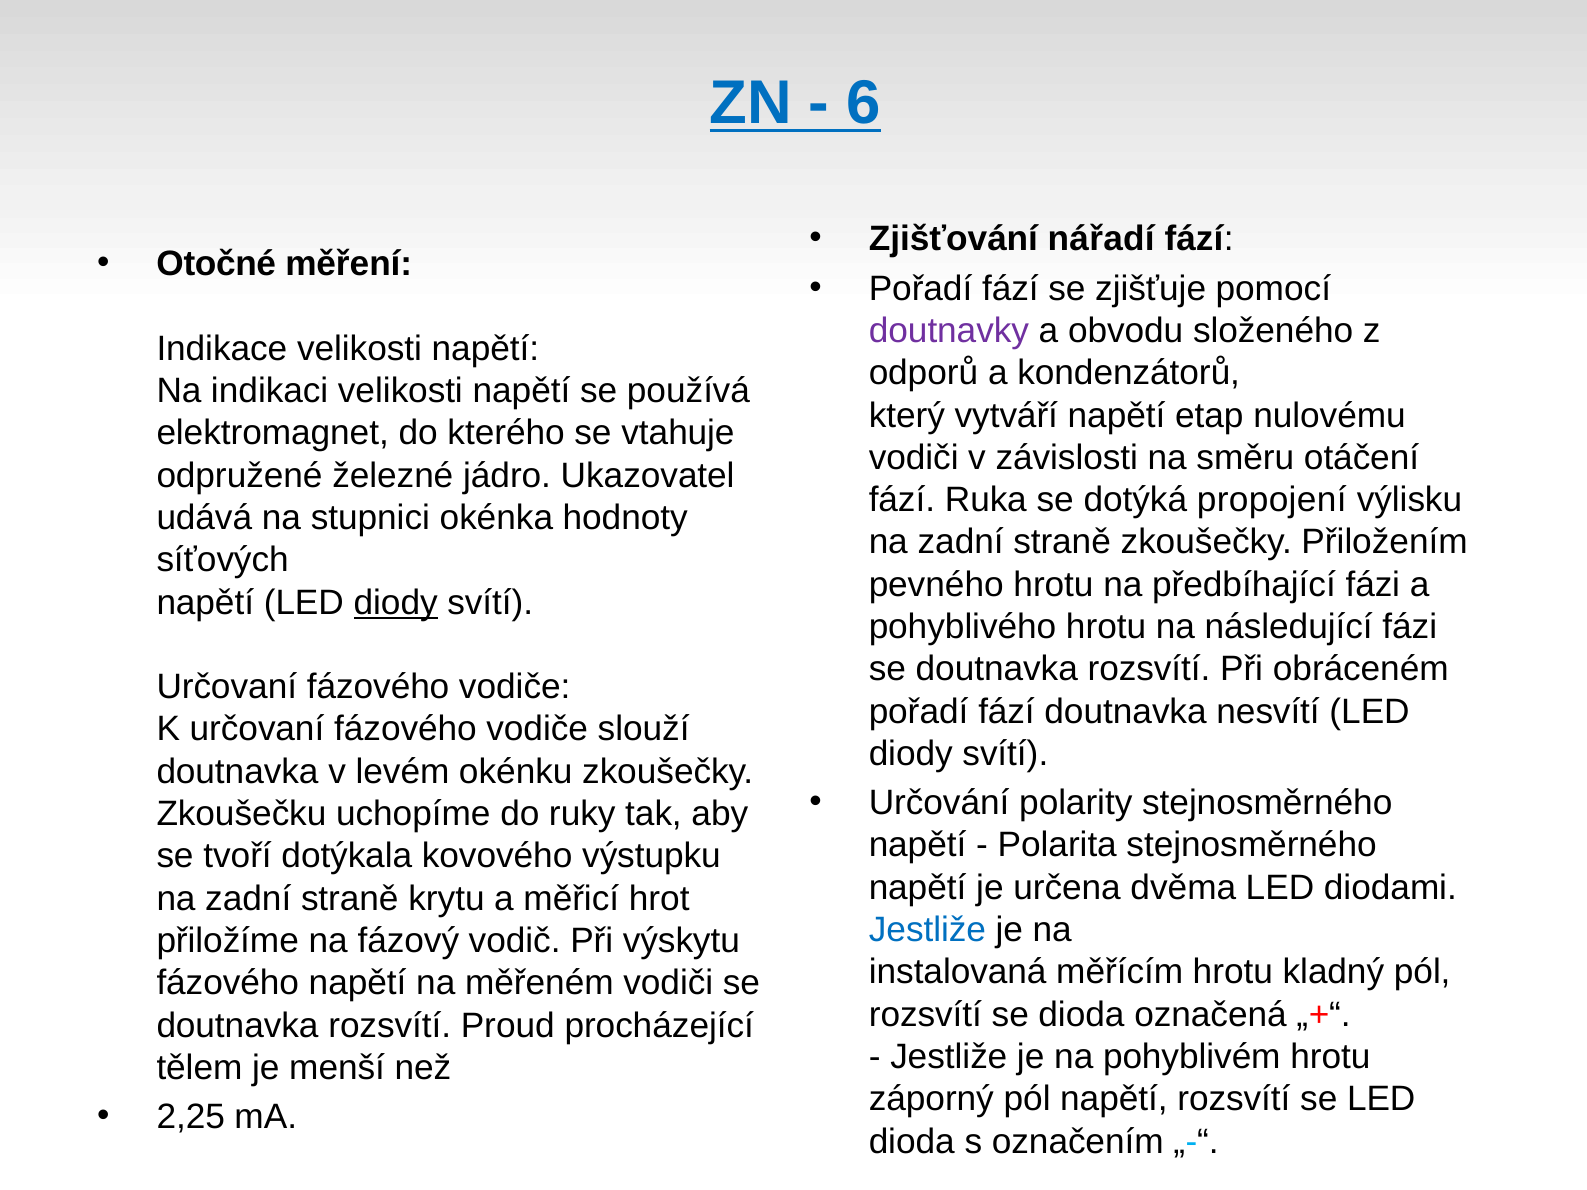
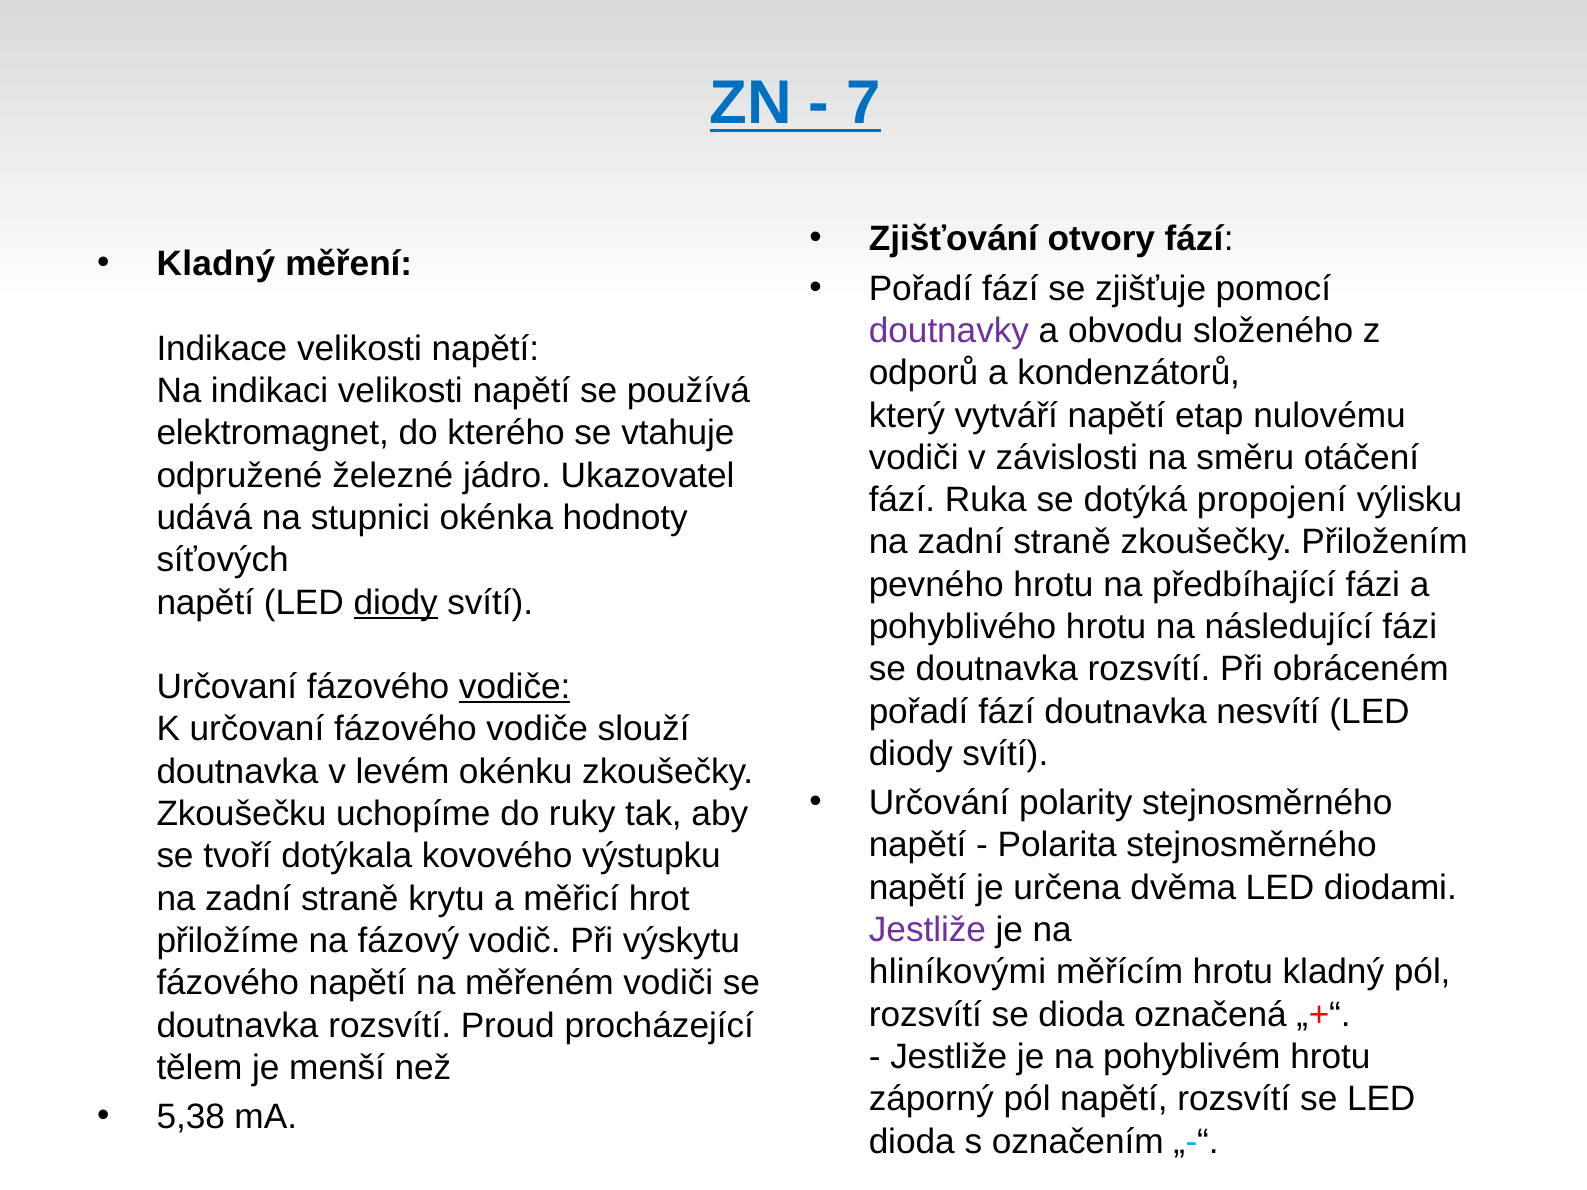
6: 6 -> 7
nářadí: nářadí -> otvory
Otočné at (216, 264): Otočné -> Kladný
vodiče at (515, 687) underline: none -> present
Jestliže at (927, 930) colour: blue -> purple
instalovaná: instalovaná -> hliníkovými
2,25: 2,25 -> 5,38
